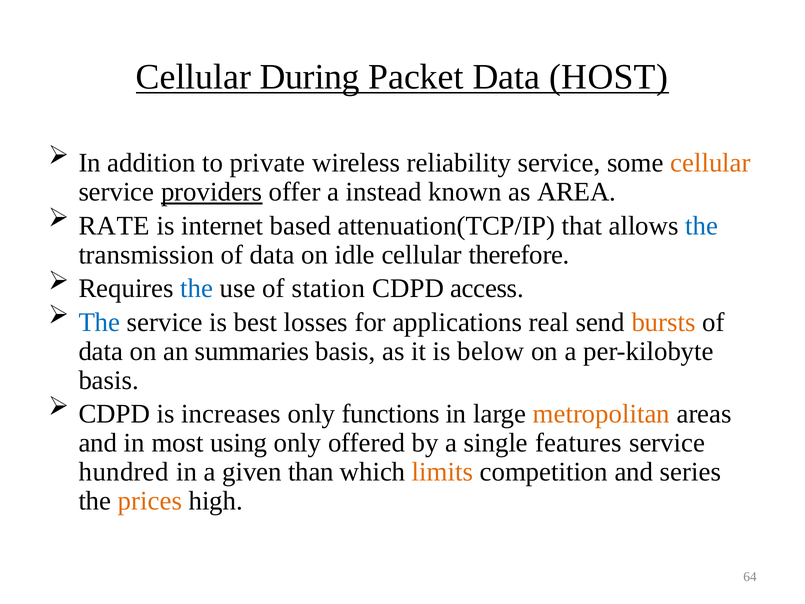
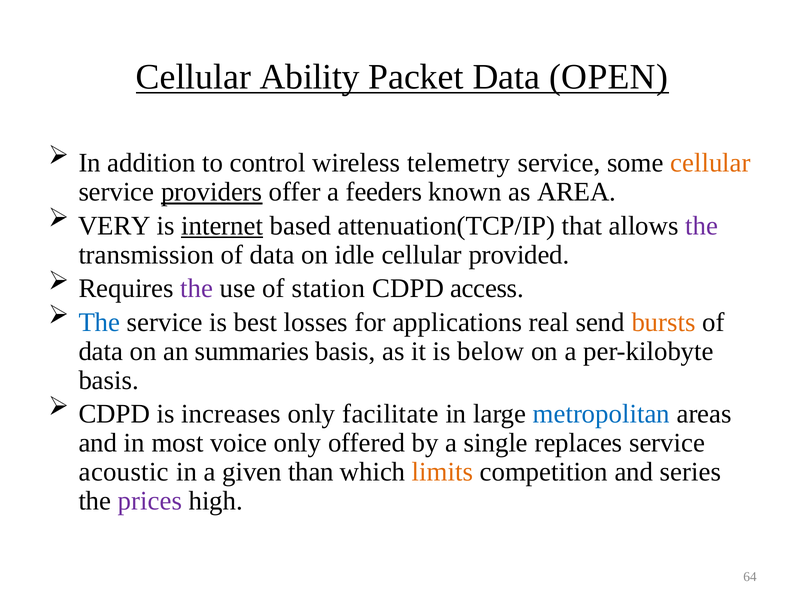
During: During -> Ability
HOST: HOST -> OPEN
private: private -> control
reliability: reliability -> telemetry
instead: instead -> feeders
RATE: RATE -> VERY
internet underline: none -> present
the at (702, 226) colour: blue -> purple
therefore: therefore -> provided
the at (197, 288) colour: blue -> purple
functions: functions -> facilitate
metropolitan colour: orange -> blue
using: using -> voice
features: features -> replaces
hundred: hundred -> acoustic
prices colour: orange -> purple
